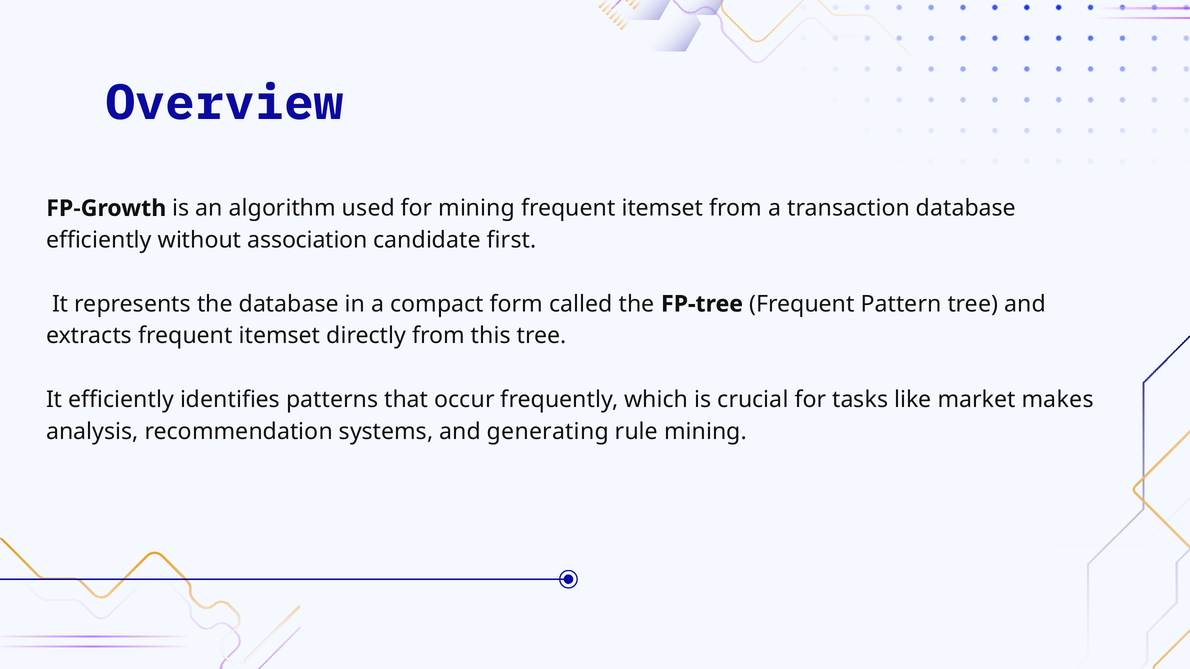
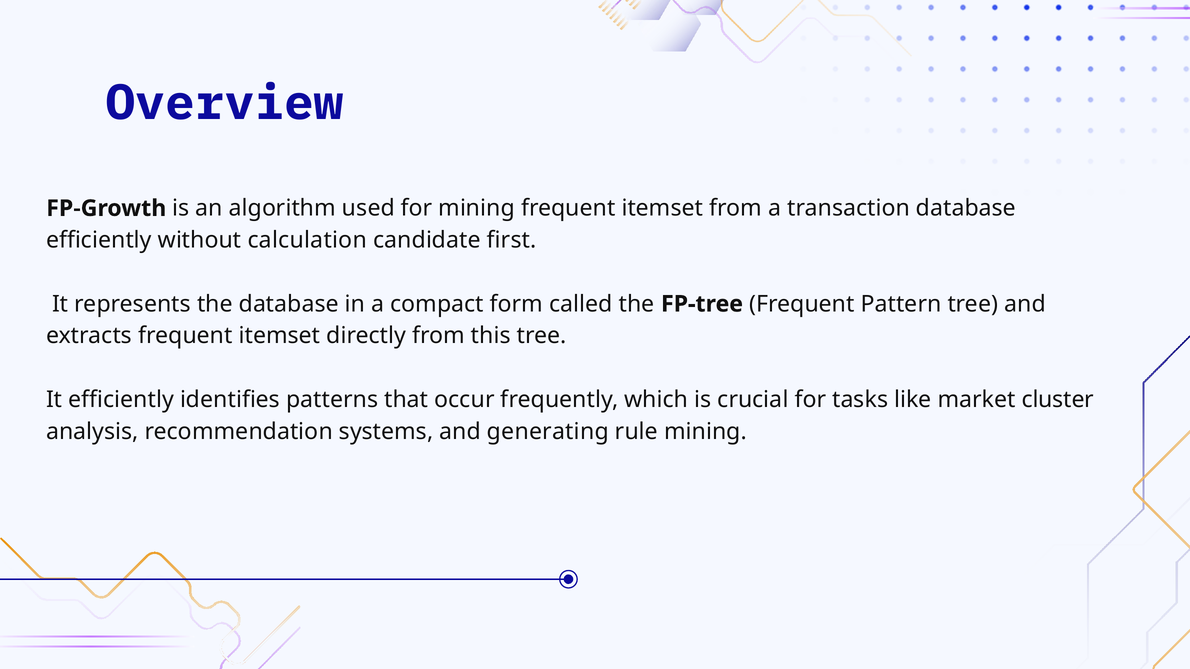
association: association -> calculation
makes: makes -> cluster
